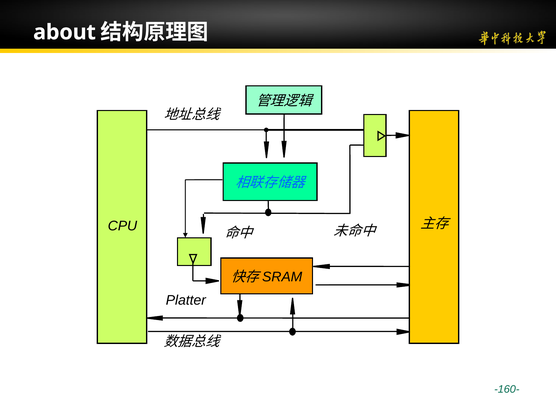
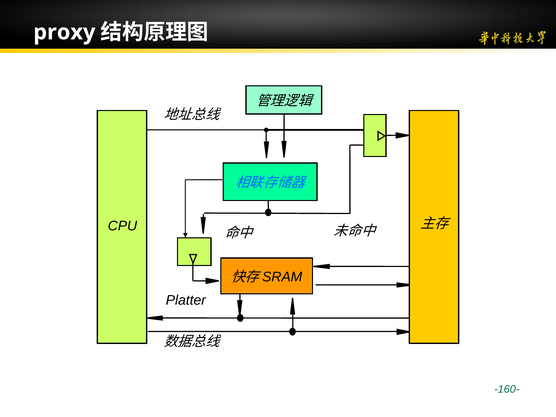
about: about -> proxy
